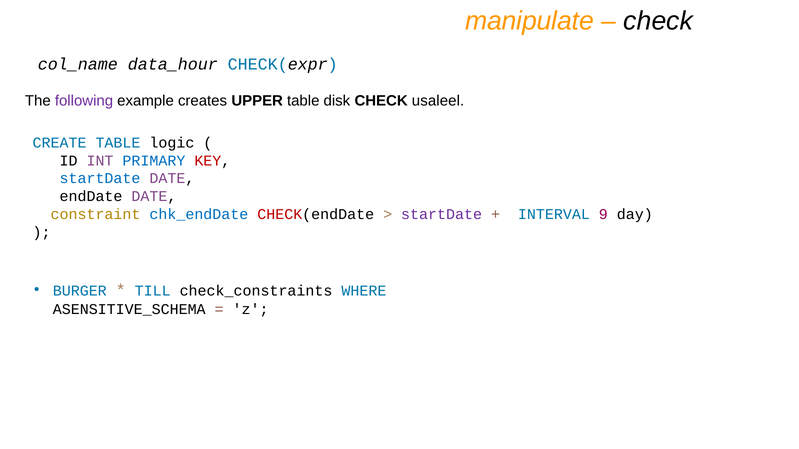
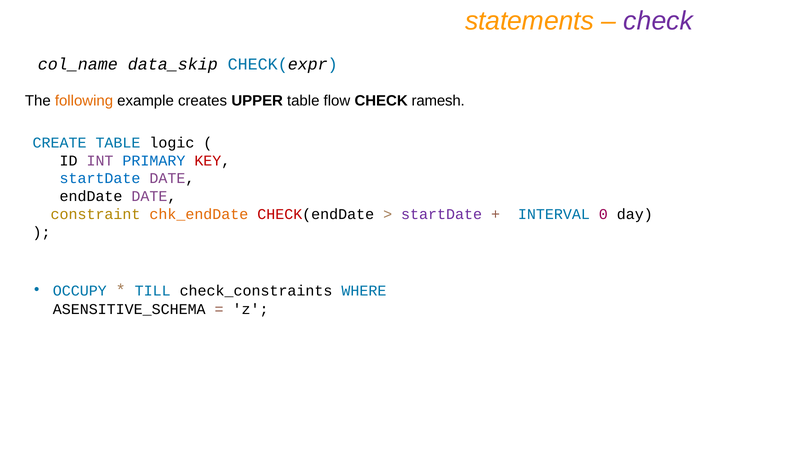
manipulate: manipulate -> statements
check at (658, 21) colour: black -> purple
data_hour: data_hour -> data_skip
following colour: purple -> orange
disk: disk -> flow
usaleel: usaleel -> ramesh
chk_endDate colour: blue -> orange
9: 9 -> 0
BURGER: BURGER -> OCCUPY
